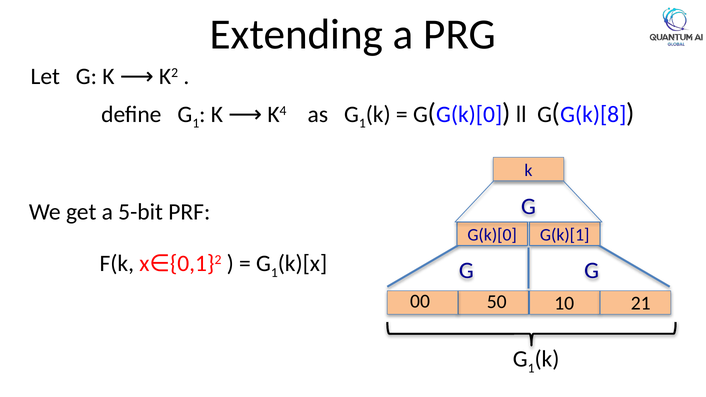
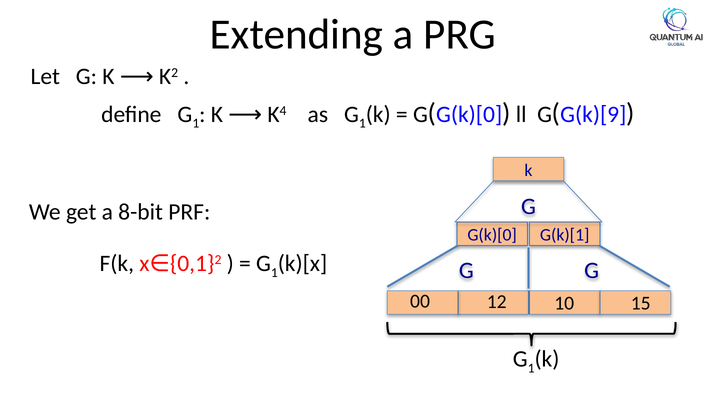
G(k)[8: G(k)[8 -> G(k)[9
5-bit: 5-bit -> 8-bit
50: 50 -> 12
21: 21 -> 15
